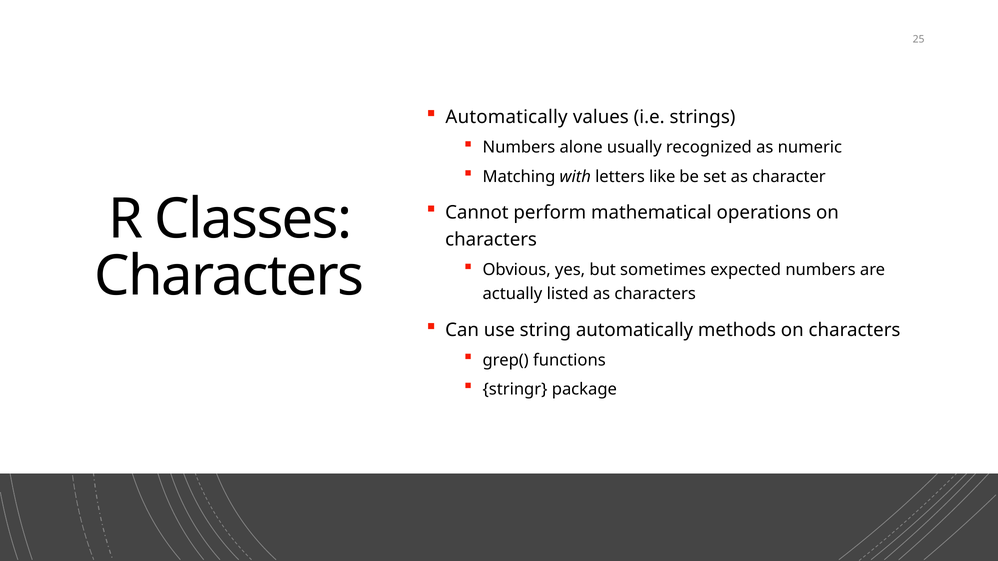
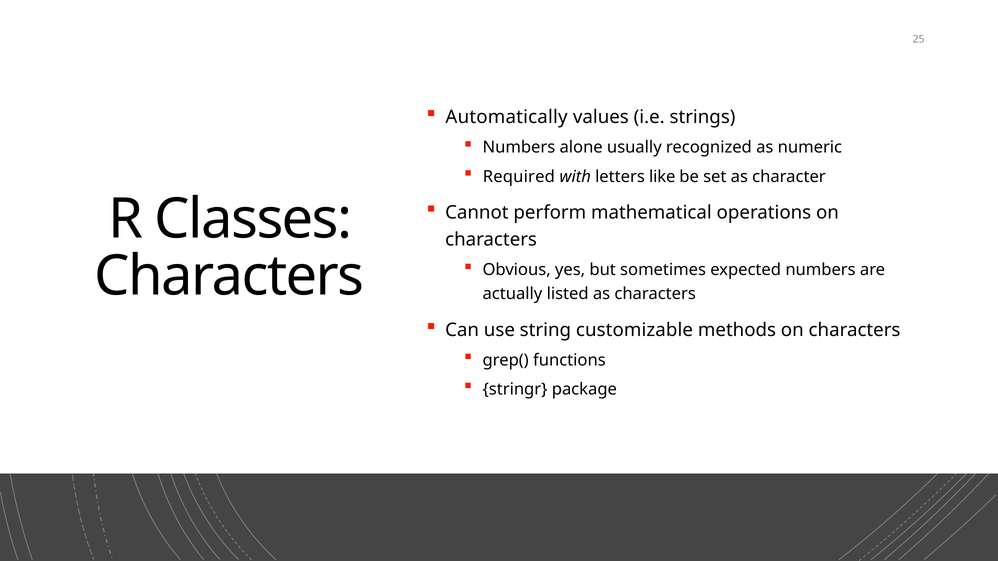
Matching: Matching -> Required
string automatically: automatically -> customizable
